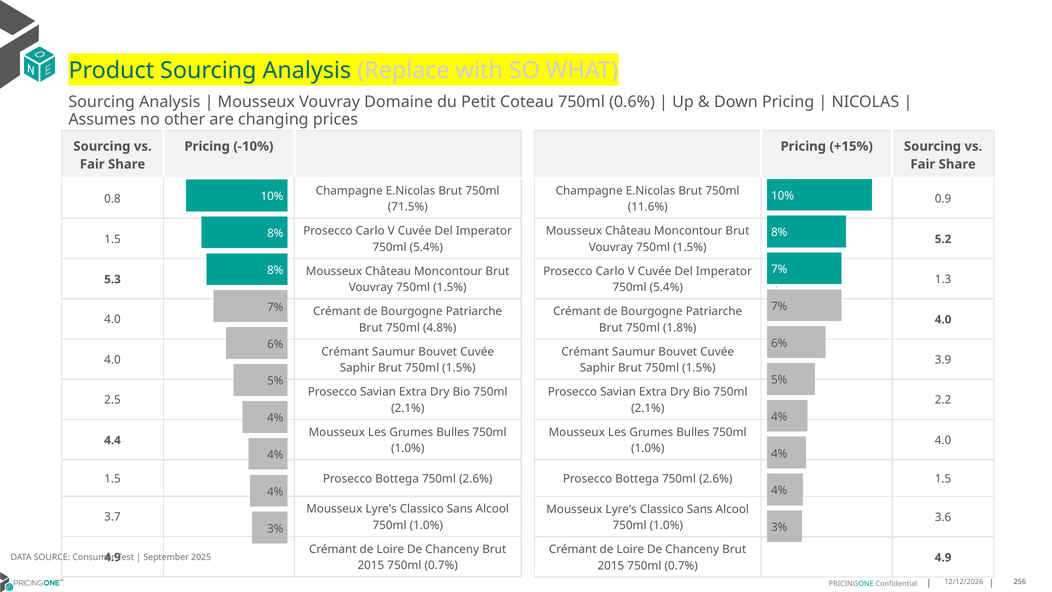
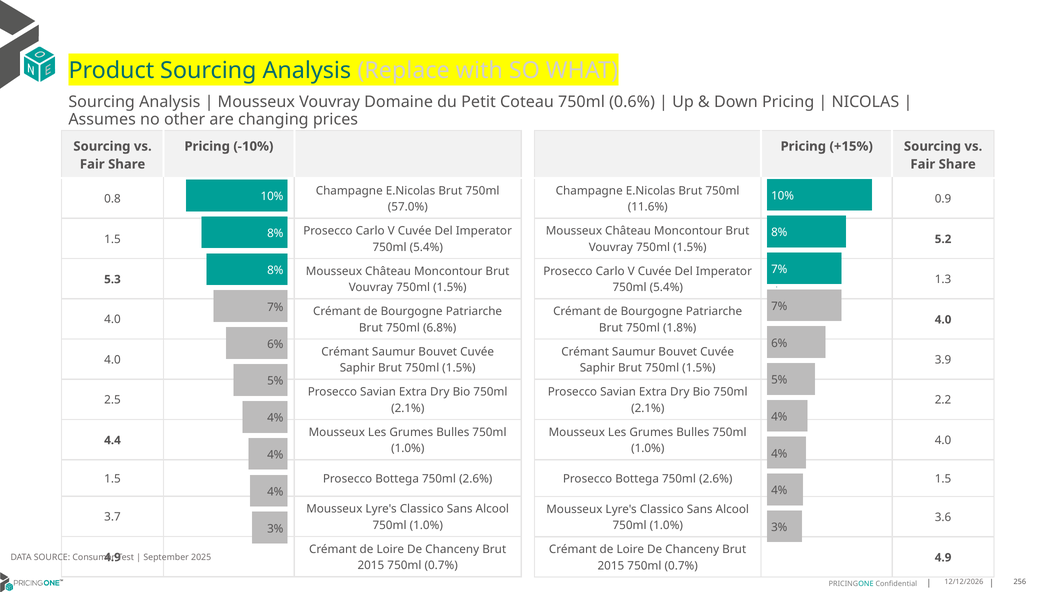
71.5%: 71.5% -> 57.0%
4.8%: 4.8% -> 6.8%
